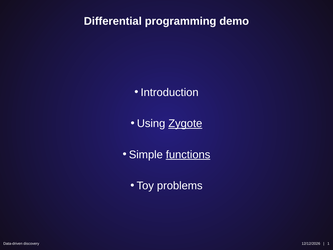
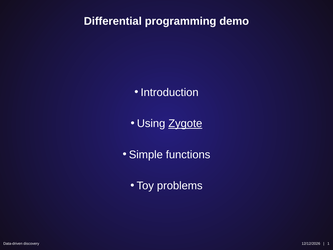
functions underline: present -> none
